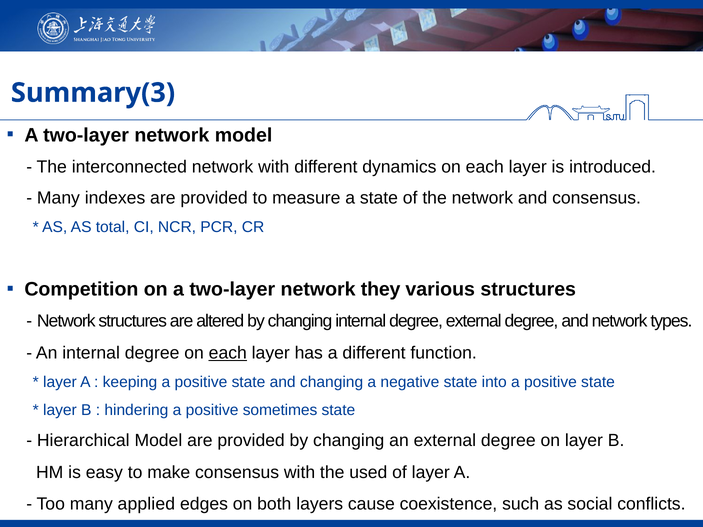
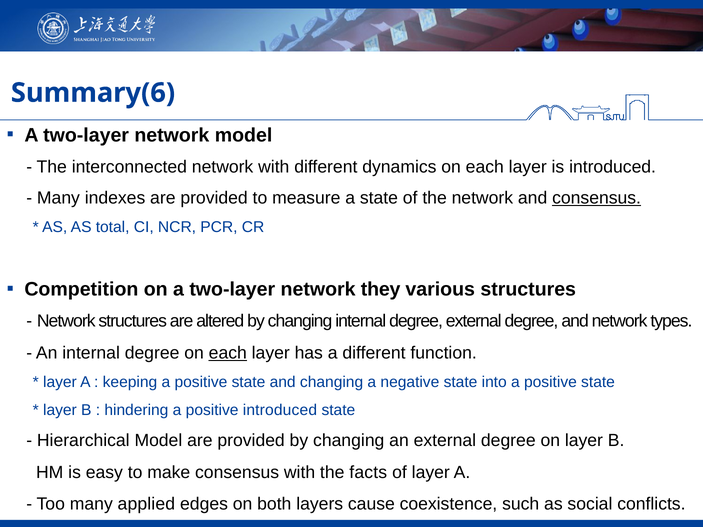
Summary(3: Summary(3 -> Summary(6
consensus at (597, 198) underline: none -> present
positive sometimes: sometimes -> introduced
used: used -> facts
